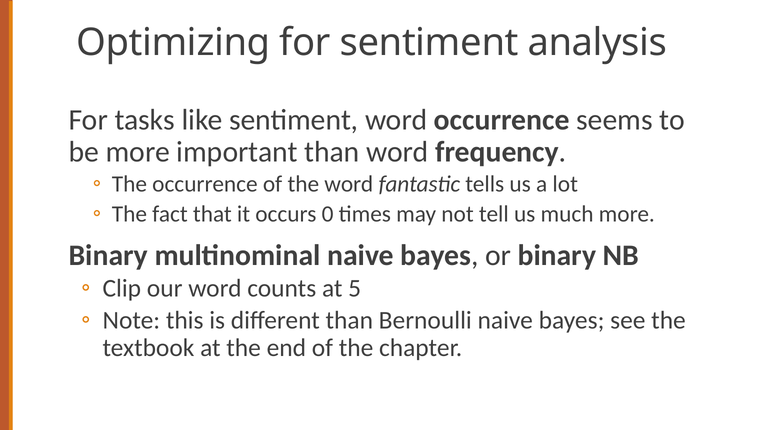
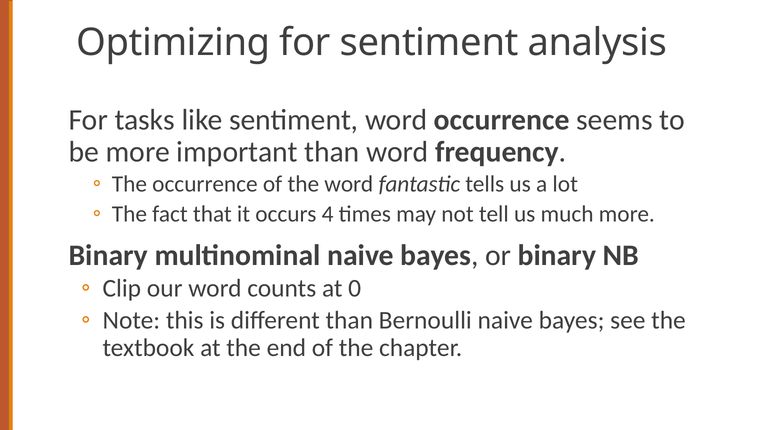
0: 0 -> 4
5: 5 -> 0
